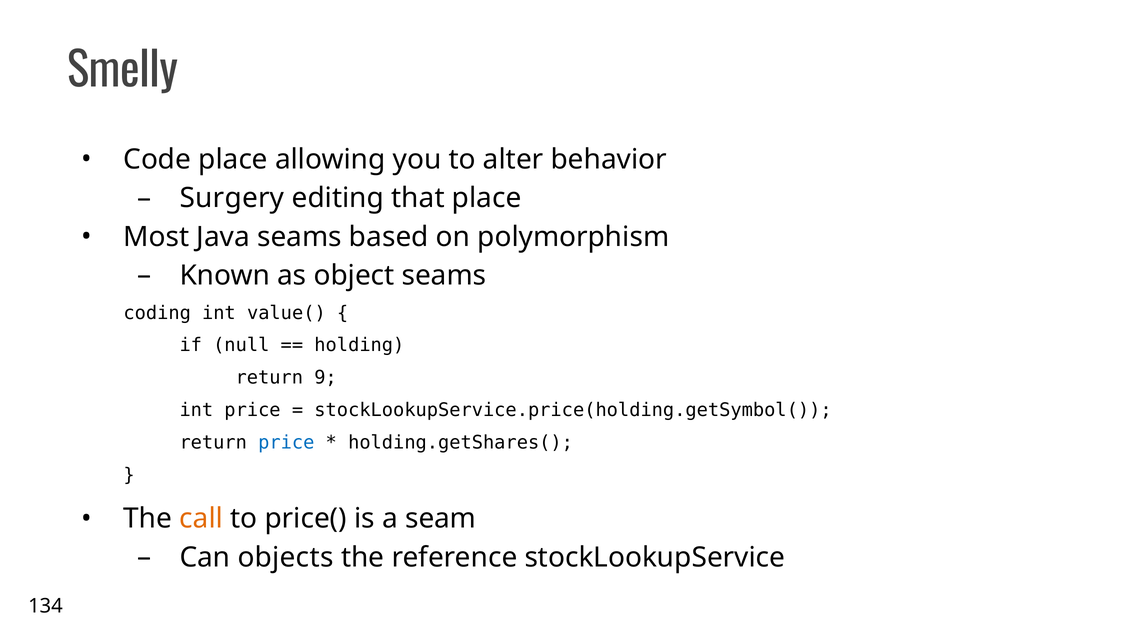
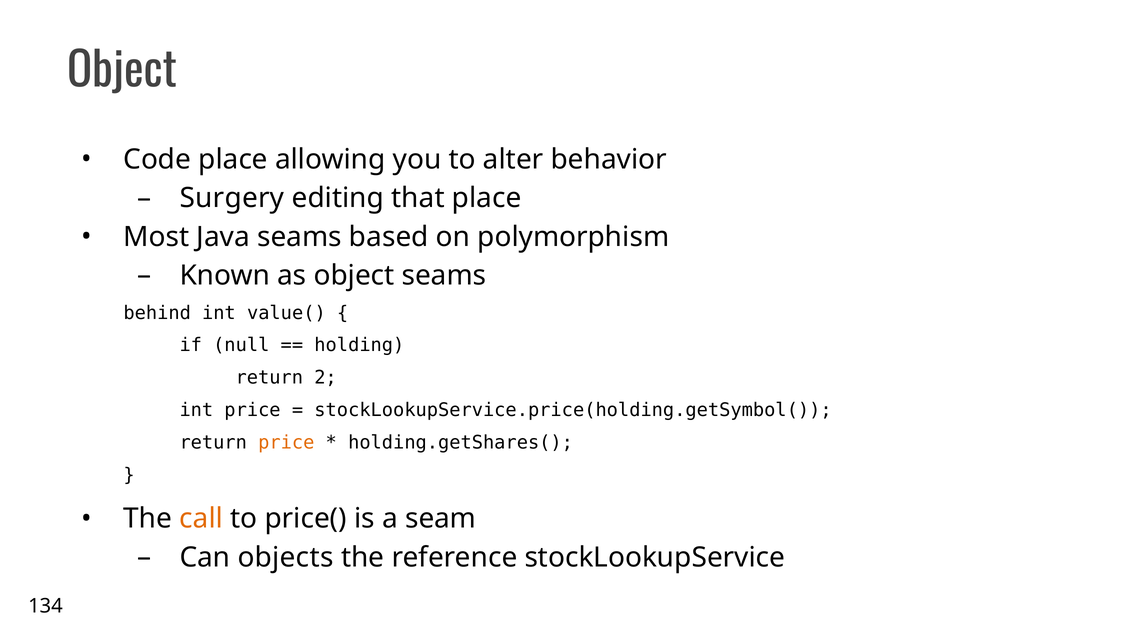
Smelly at (123, 71): Smelly -> Object
coding: coding -> behind
9: 9 -> 2
price at (286, 443) colour: blue -> orange
